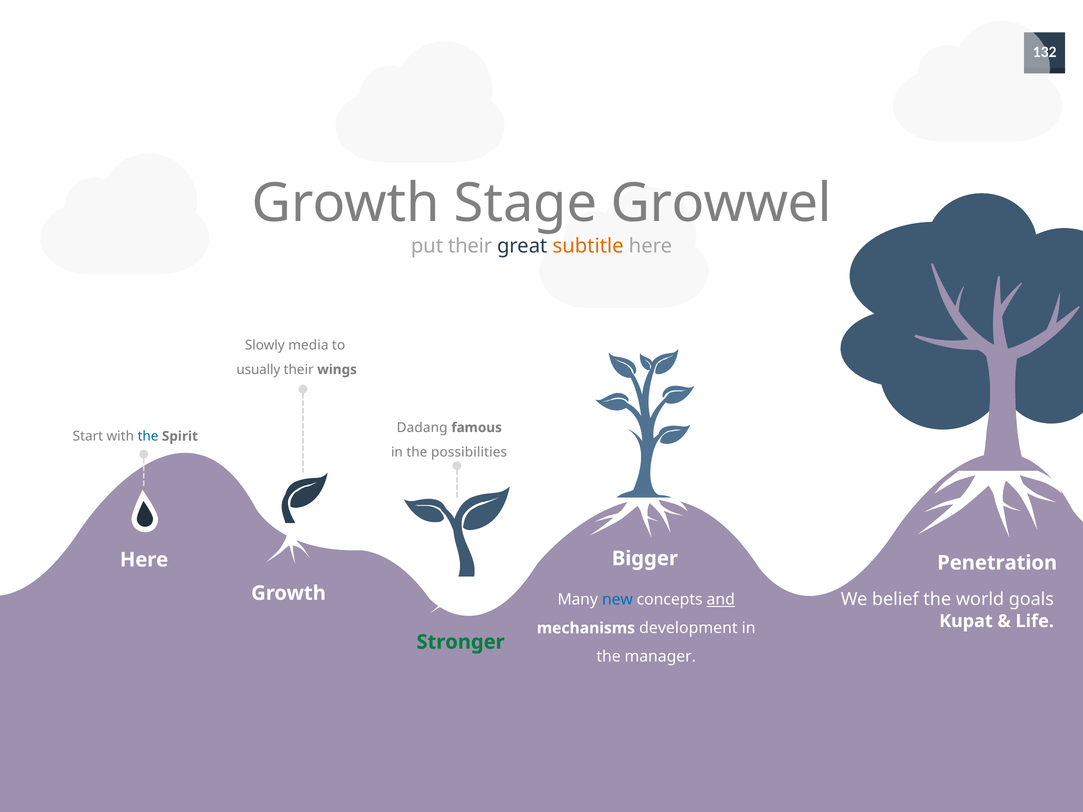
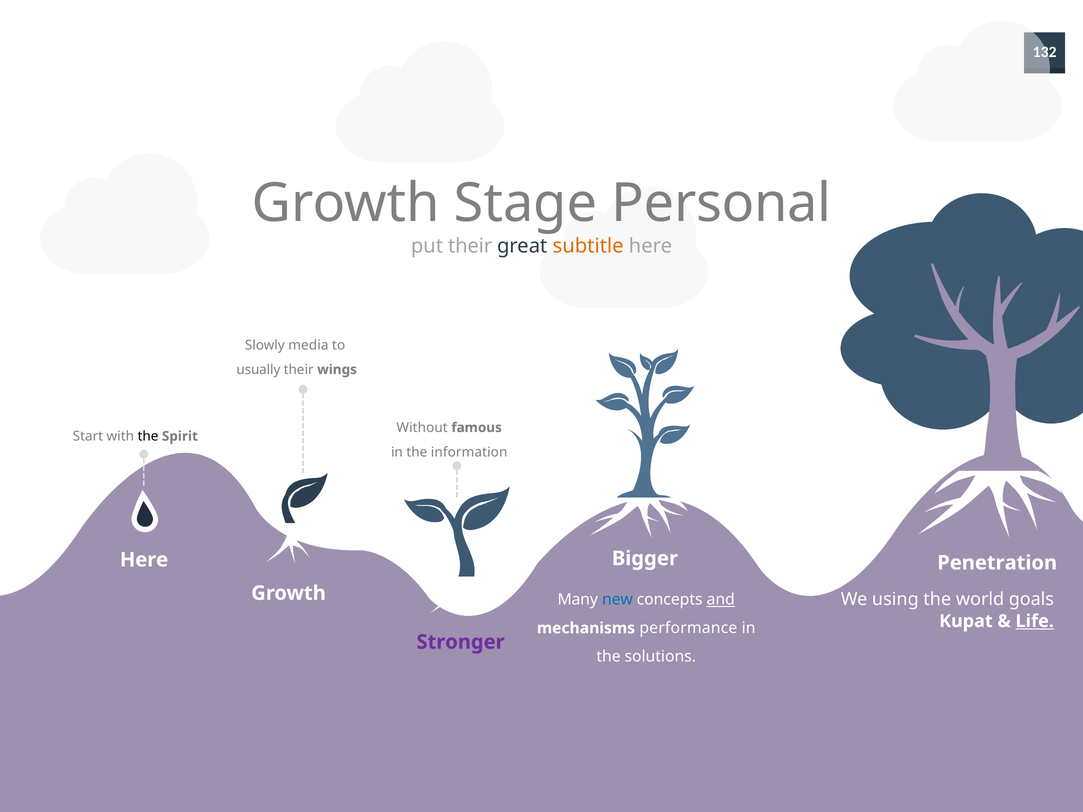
Growwel: Growwel -> Personal
Dadang: Dadang -> Without
the at (148, 436) colour: blue -> black
possibilities: possibilities -> information
belief: belief -> using
Life underline: none -> present
development: development -> performance
Stronger colour: green -> purple
manager: manager -> solutions
